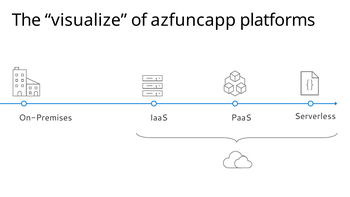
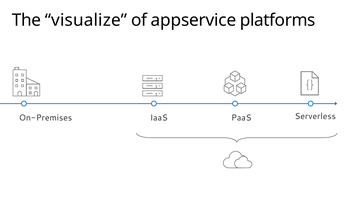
azfuncapp: azfuncapp -> appservice
